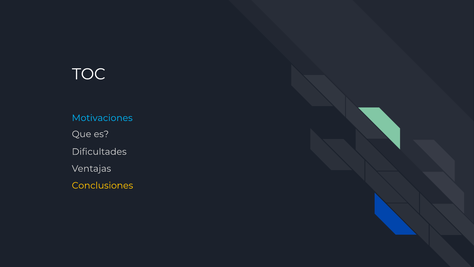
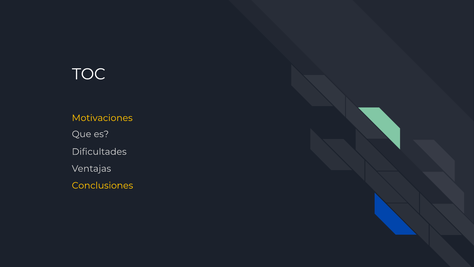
Motivaciones colour: light blue -> yellow
